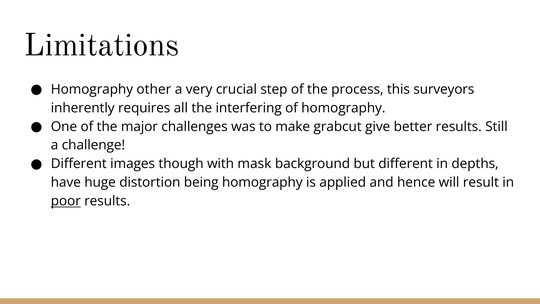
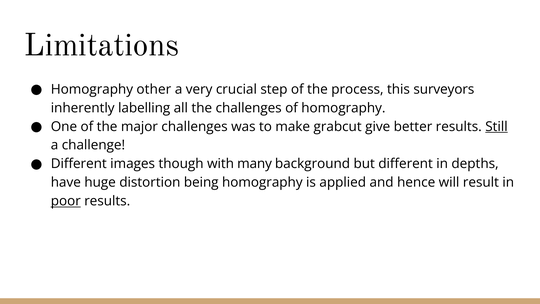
requires: requires -> labelling
the interfering: interfering -> challenges
Still underline: none -> present
mask: mask -> many
